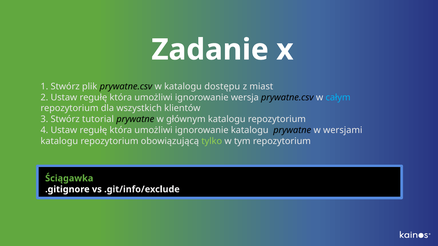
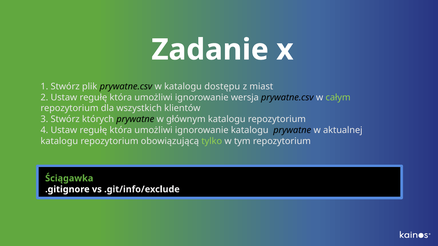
całym colour: light blue -> light green
tutorial: tutorial -> których
wersjami: wersjami -> aktualnej
